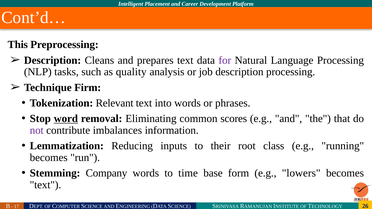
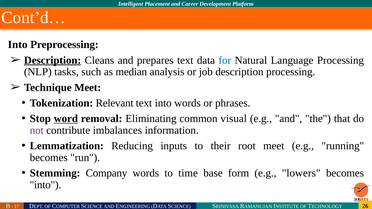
This at (18, 45): This -> Into
Description at (53, 60) underline: none -> present
for colour: purple -> blue
quality: quality -> median
Technique Firm: Firm -> Meet
scores: scores -> visual
root class: class -> meet
text at (45, 185): text -> into
